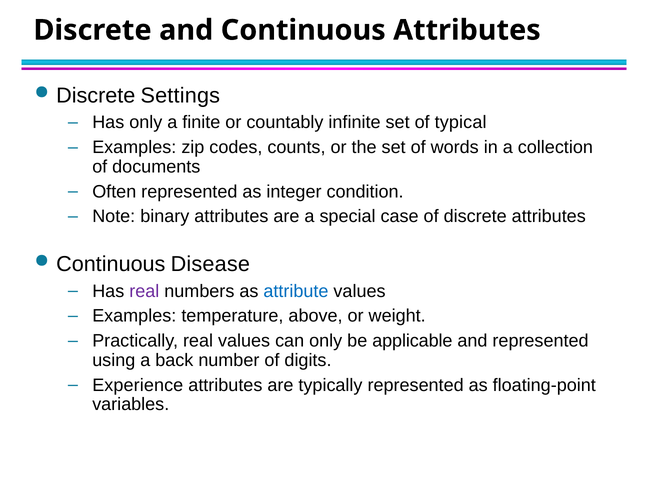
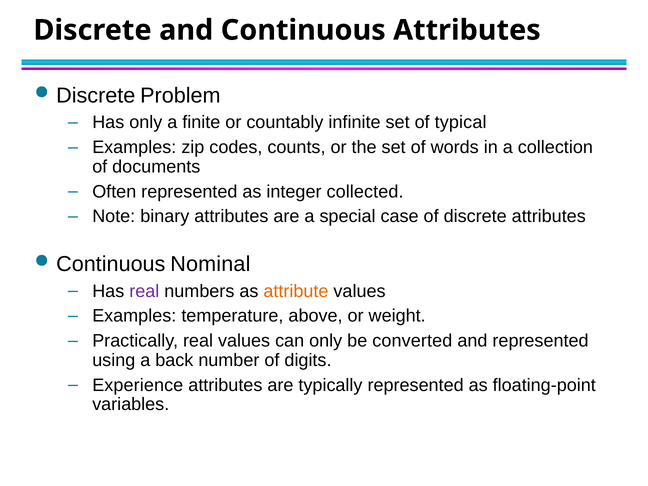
Settings: Settings -> Problem
condition: condition -> collected
Disease: Disease -> Nominal
attribute colour: blue -> orange
applicable: applicable -> converted
